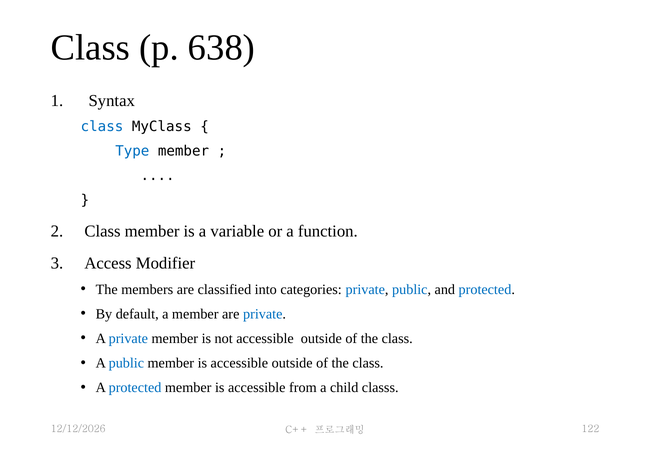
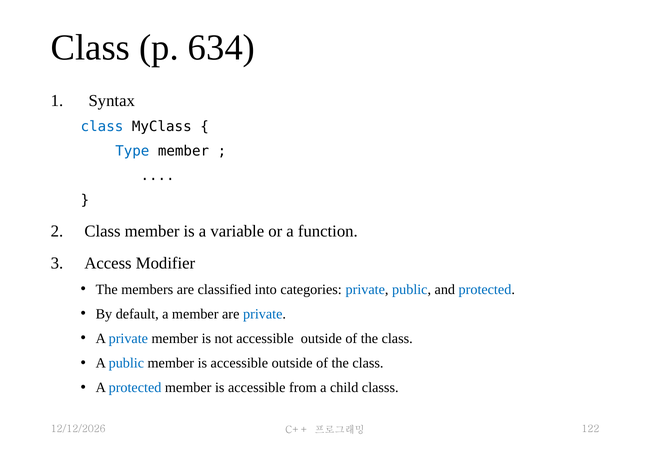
638: 638 -> 634
